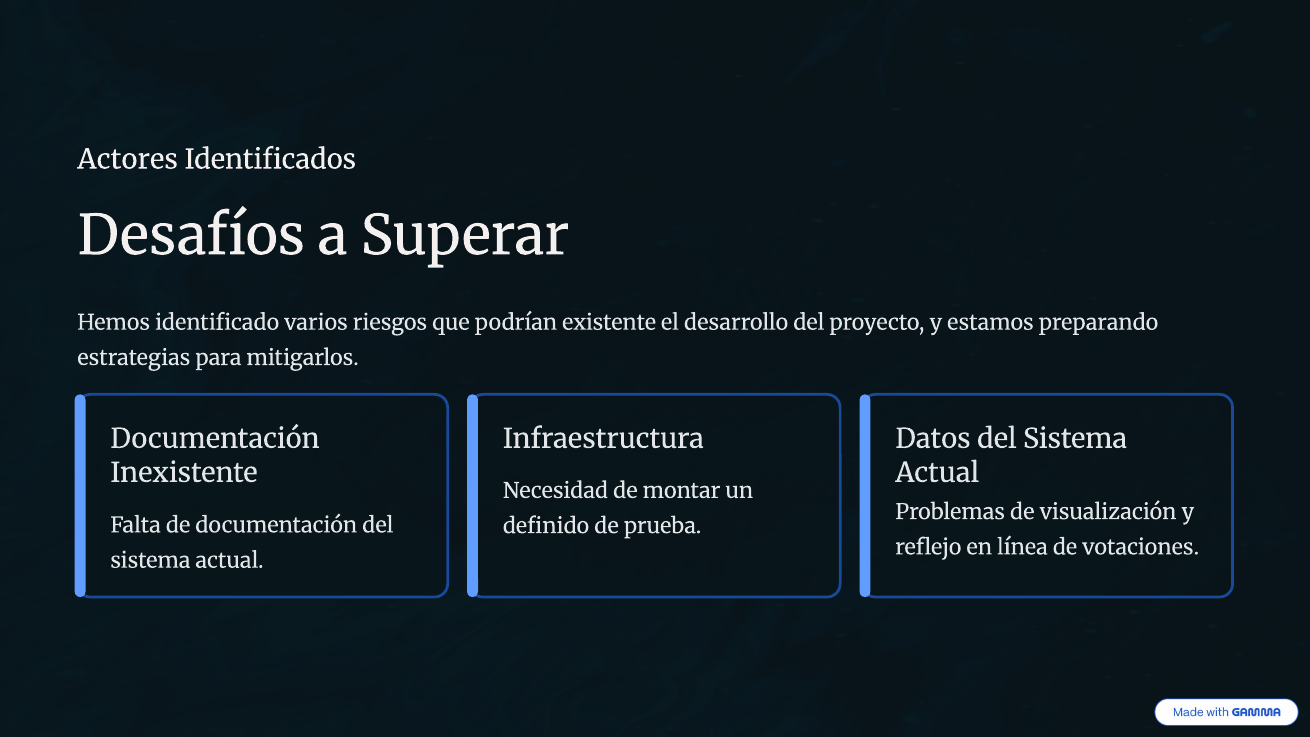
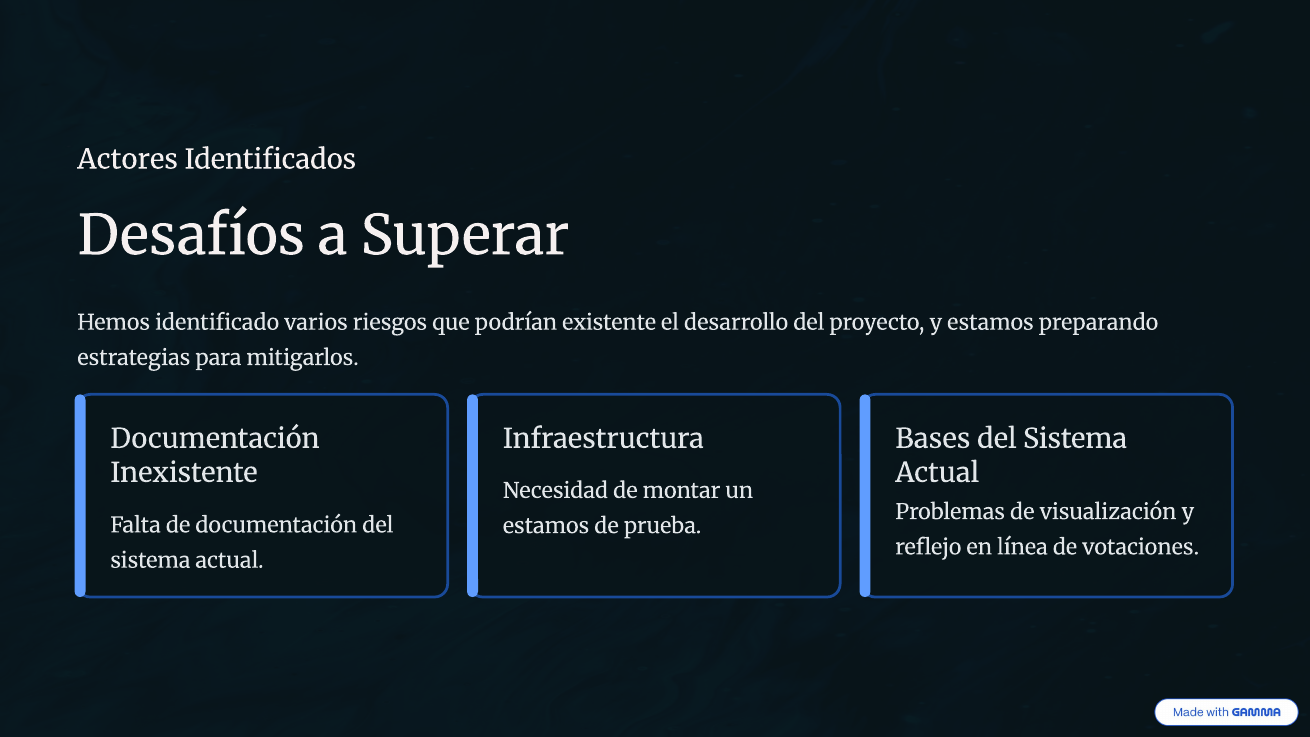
Datos: Datos -> Bases
definido at (546, 526): definido -> estamos
